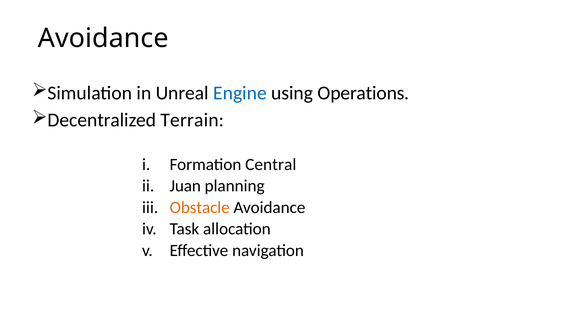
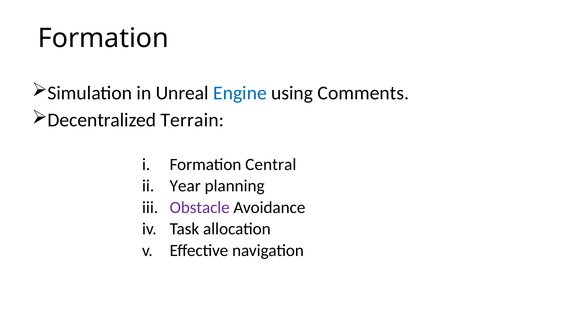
Avoidance at (103, 38): Avoidance -> Formation
Operations: Operations -> Comments
Juan: Juan -> Year
Obstacle colour: orange -> purple
